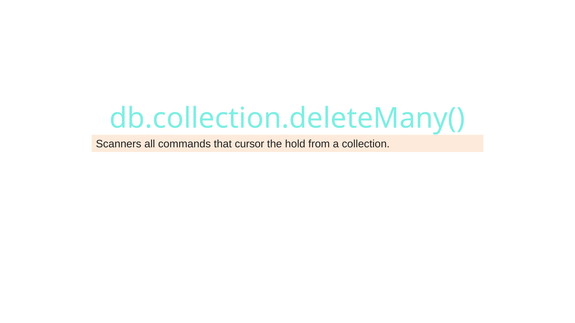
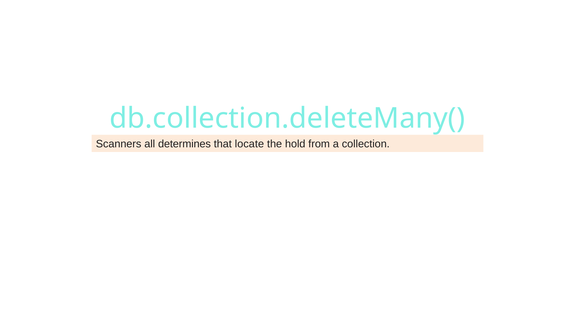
commands: commands -> determines
cursor: cursor -> locate
